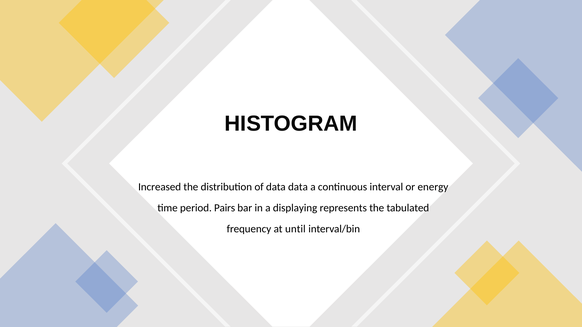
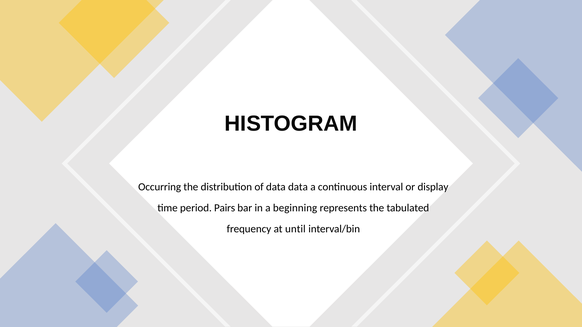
Increased: Increased -> Occurring
energy: energy -> display
displaying: displaying -> beginning
